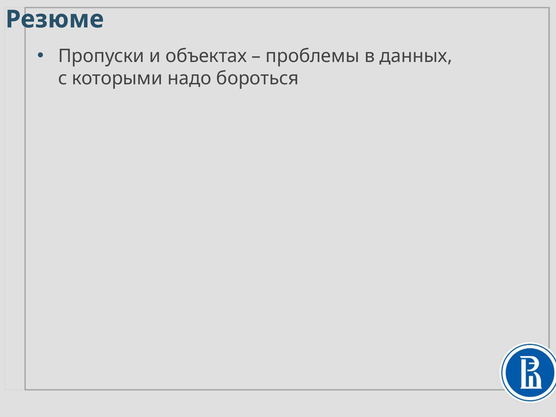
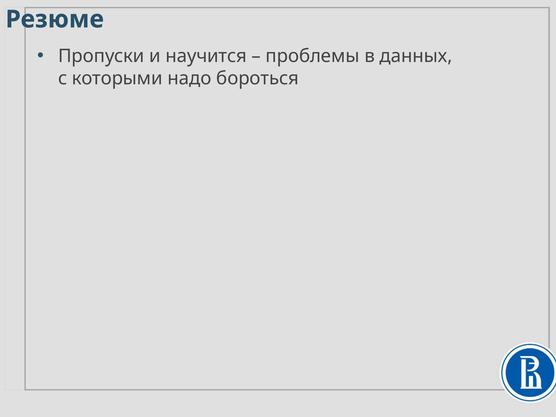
объектах: объектах -> научится
